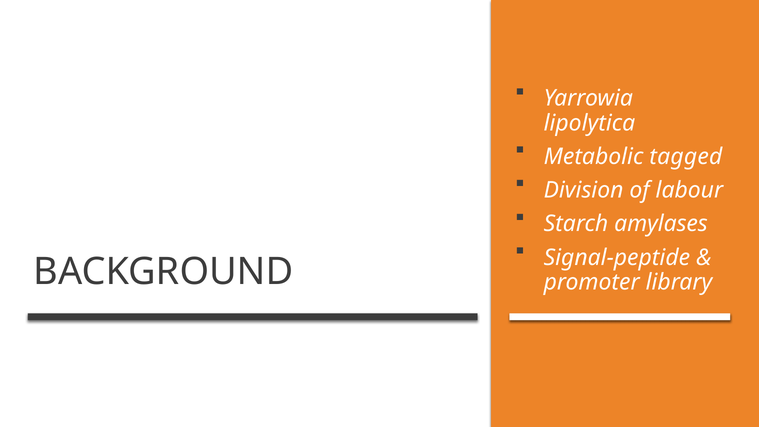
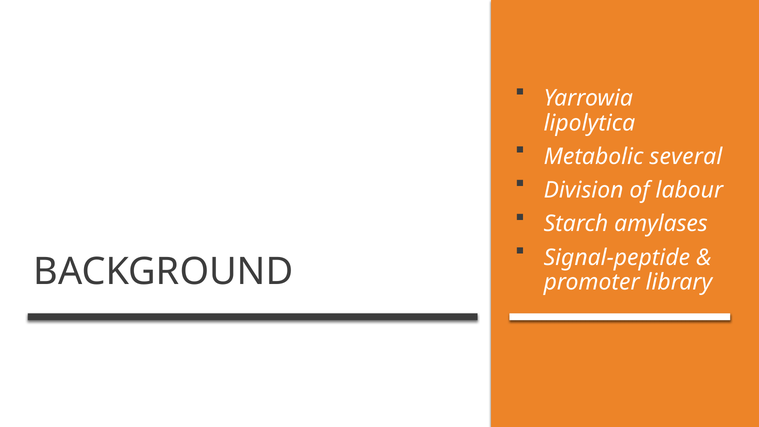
tagged: tagged -> several
